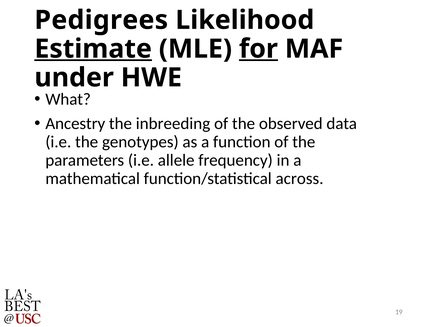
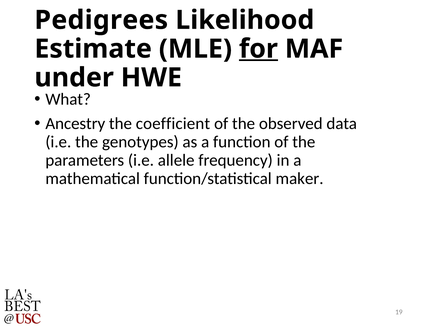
Estimate underline: present -> none
inbreeding: inbreeding -> coefficient
across: across -> maker
